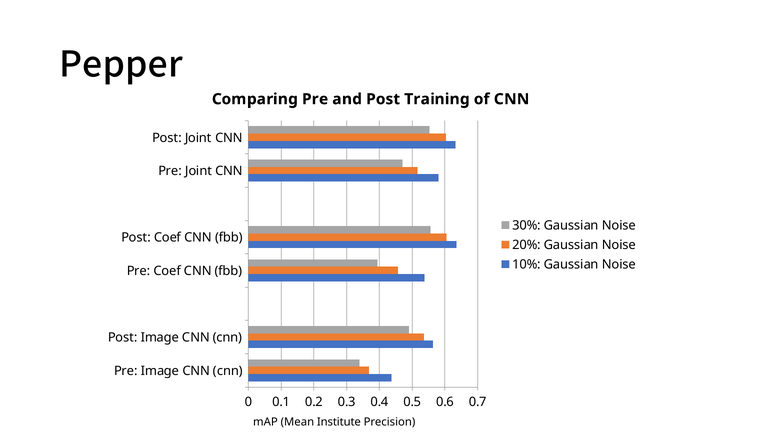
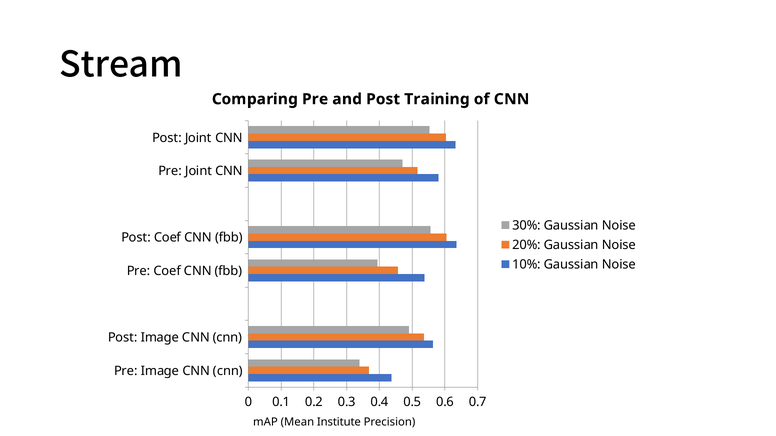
Pepper: Pepper -> Stream
